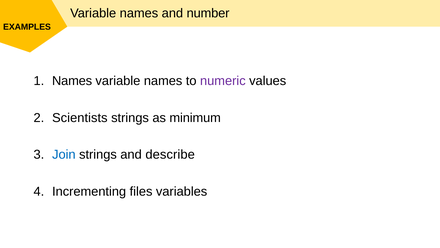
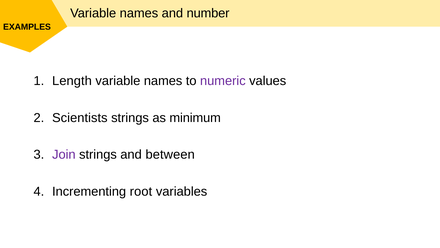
Names at (72, 81): Names -> Length
Join colour: blue -> purple
describe: describe -> between
files: files -> root
